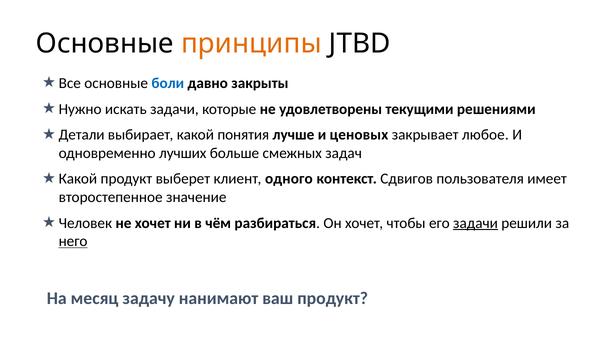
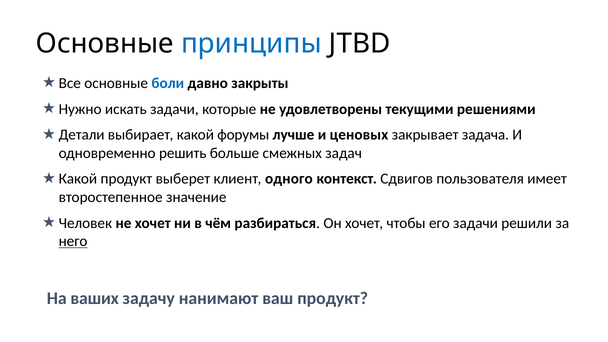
принципы colour: orange -> blue
понятия: понятия -> форумы
любое: любое -> задача
лучших: лучших -> решить
задачи at (475, 223) underline: present -> none
месяц: месяц -> ваших
